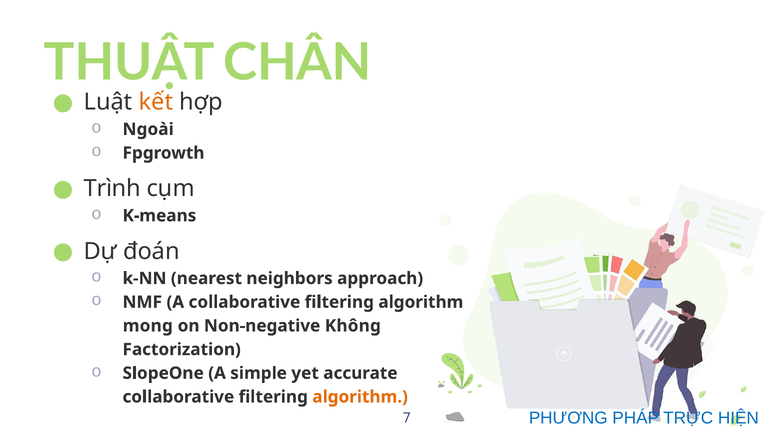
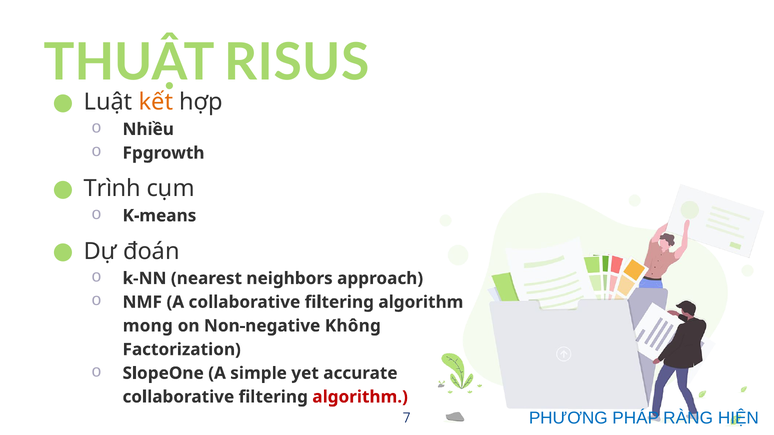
CHÂN: CHÂN -> RISUS
Ngoài: Ngoài -> Nhiều
algorithm at (360, 397) colour: orange -> red
TRỰC: TRỰC -> RÀNG
